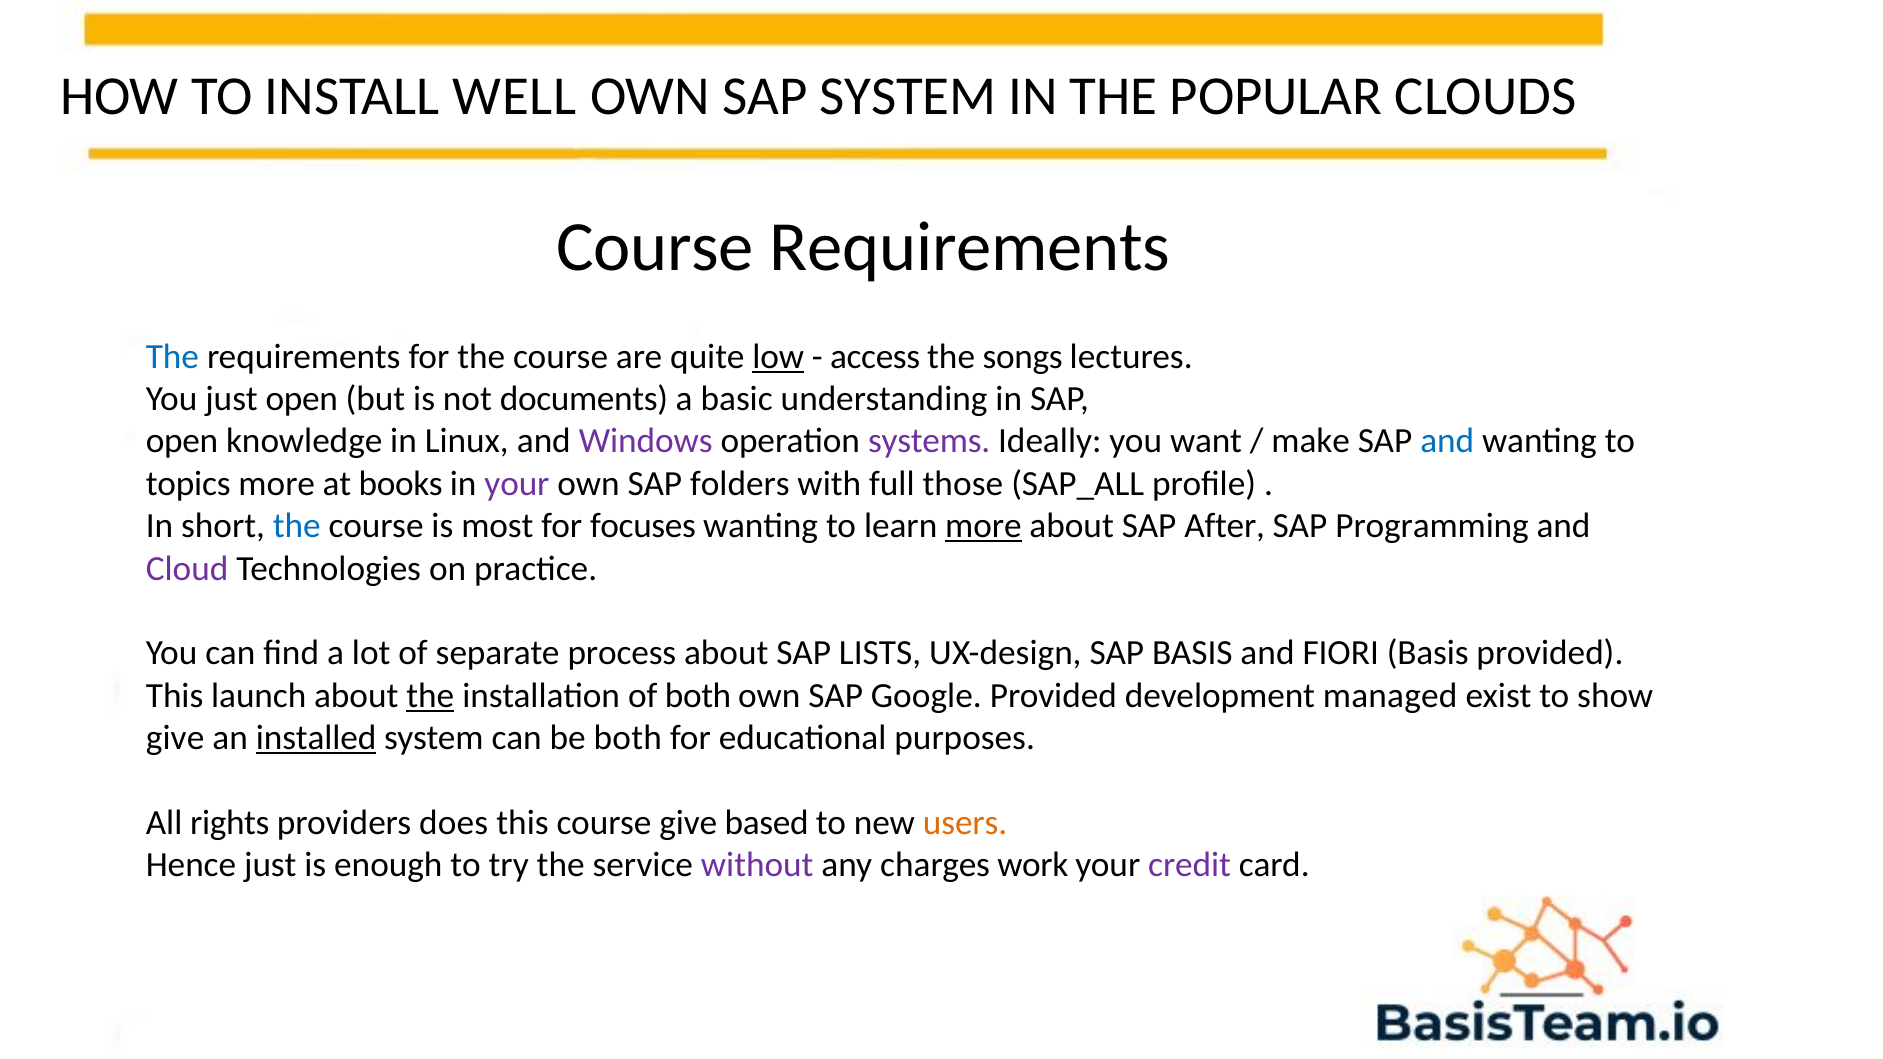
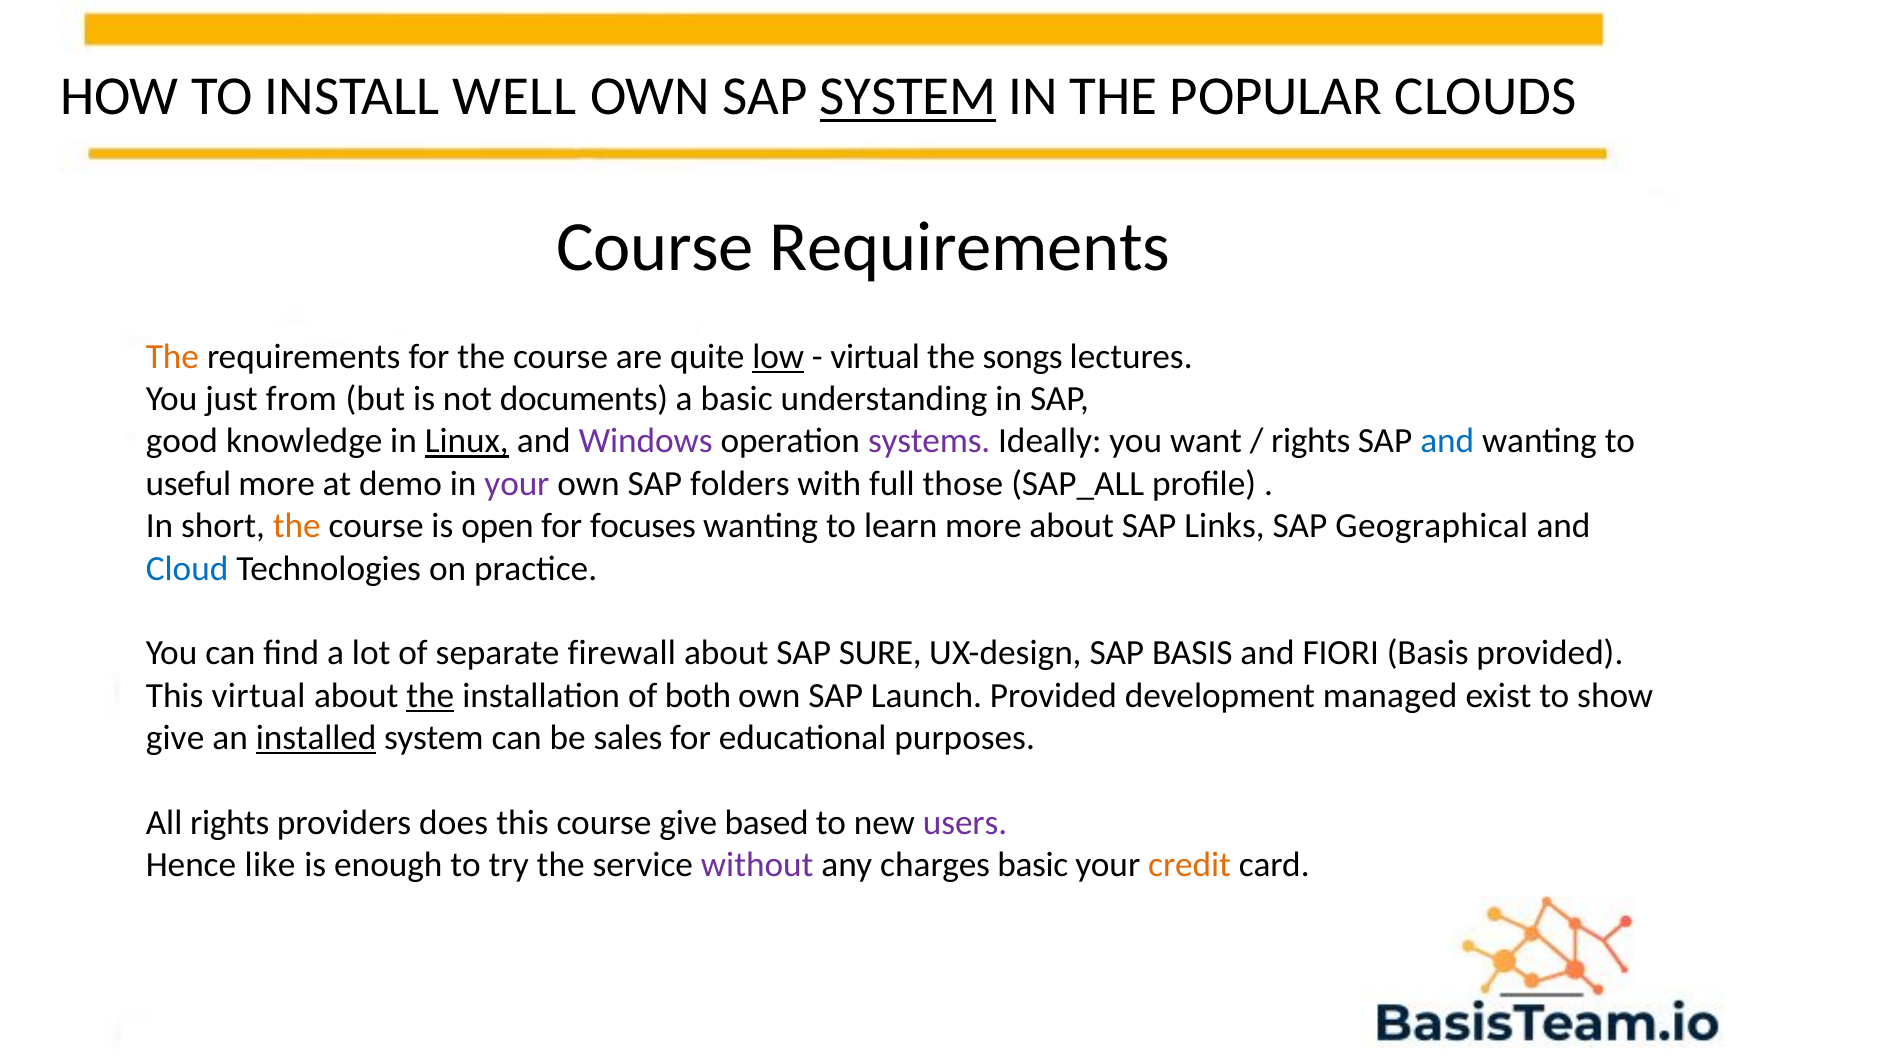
SYSTEM at (908, 97) underline: none -> present
The at (172, 357) colour: blue -> orange
access at (875, 357): access -> virtual
just open: open -> from
open at (182, 441): open -> good
Linux underline: none -> present
make at (1311, 441): make -> rights
topics: topics -> useful
books: books -> demo
the at (297, 526) colour: blue -> orange
most: most -> open
more at (983, 526) underline: present -> none
After: After -> Links
Programming: Programming -> Geographical
Cloud colour: purple -> blue
process: process -> firewall
LISTS: LISTS -> SURE
This launch: launch -> virtual
Google: Google -> Launch
be both: both -> sales
users colour: orange -> purple
Hence just: just -> like
charges work: work -> basic
credit colour: purple -> orange
